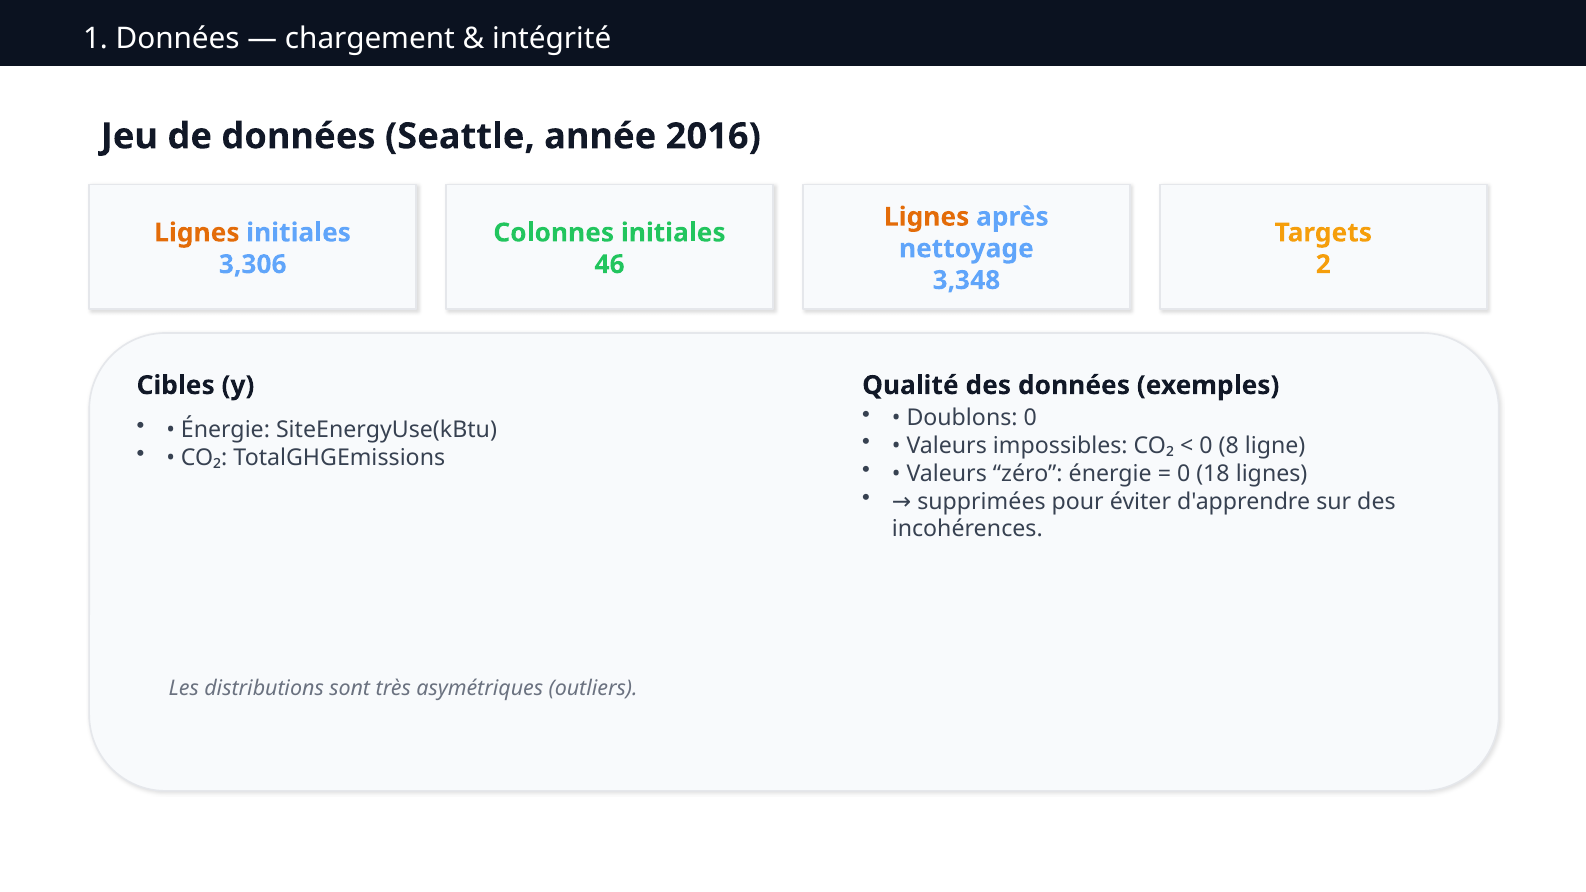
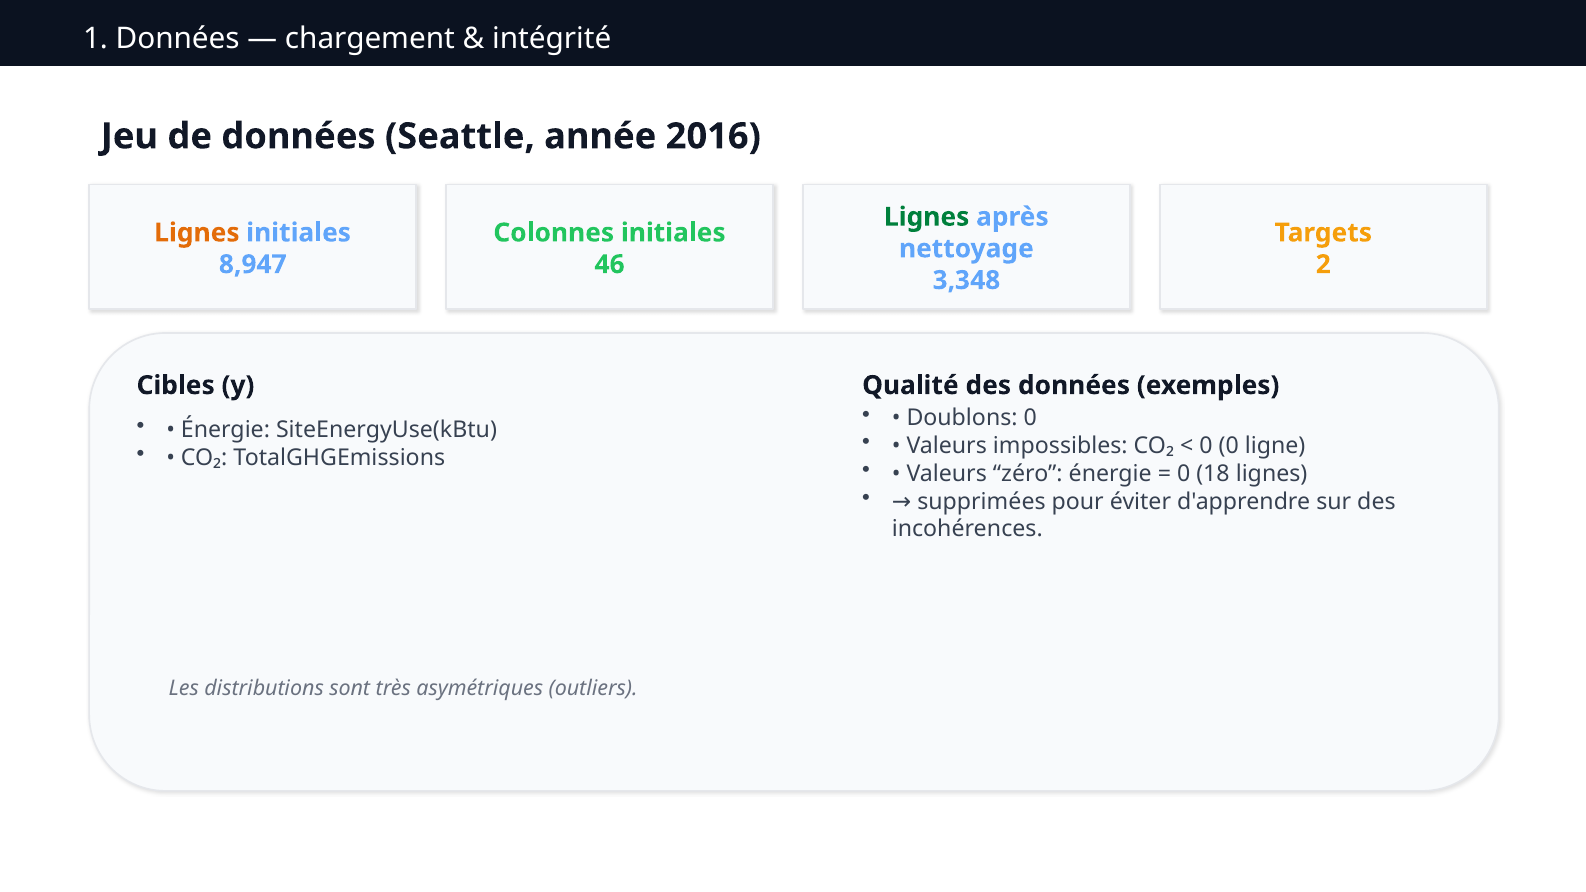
Lignes at (927, 217) colour: orange -> green
3,306: 3,306 -> 8,947
0 8: 8 -> 0
